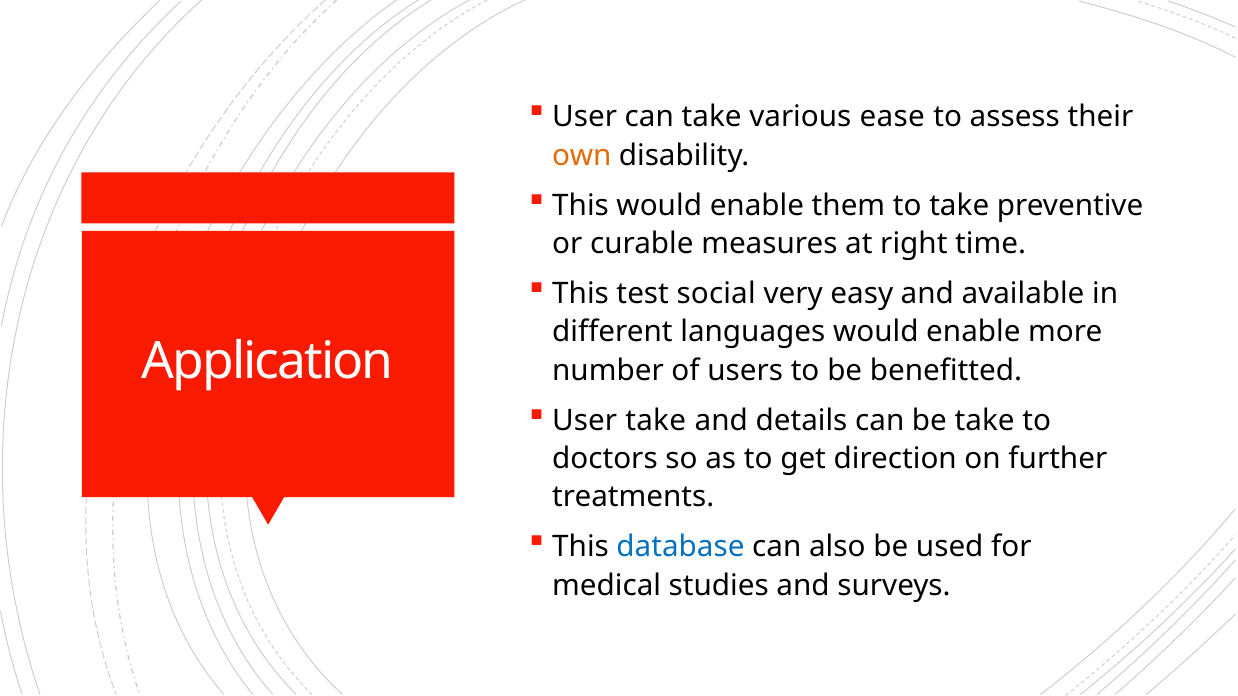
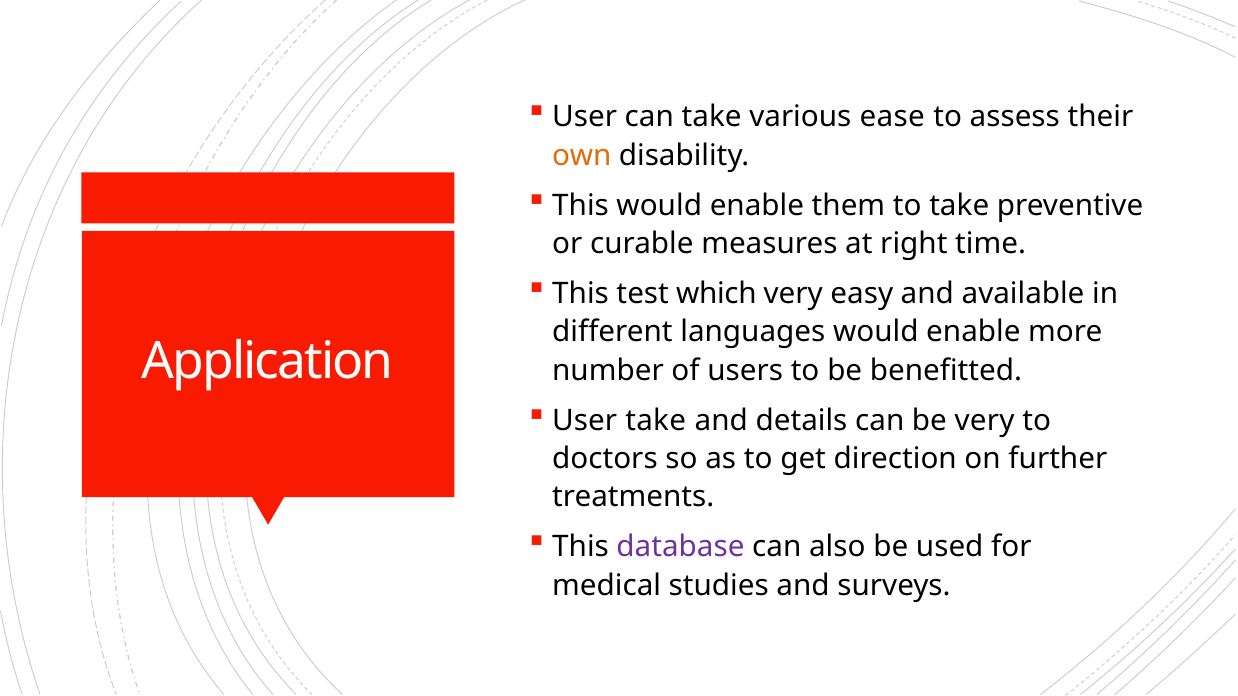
social: social -> which
be take: take -> very
database colour: blue -> purple
